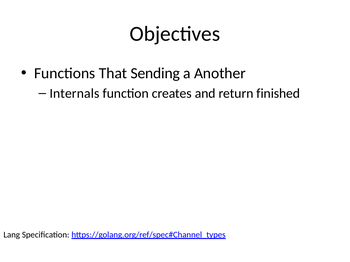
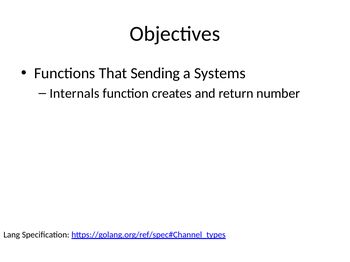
Another: Another -> Systems
finished: finished -> number
